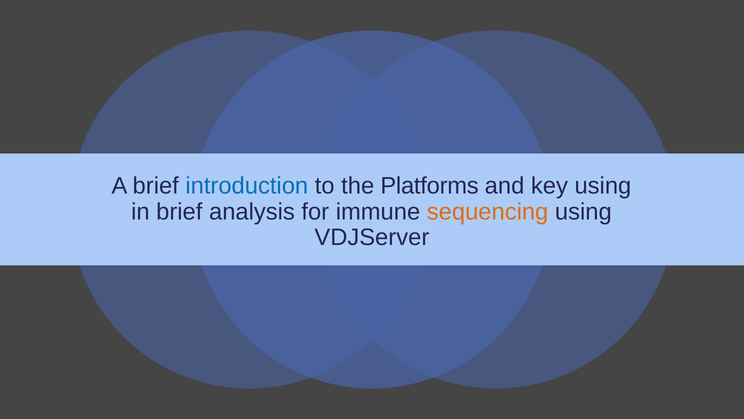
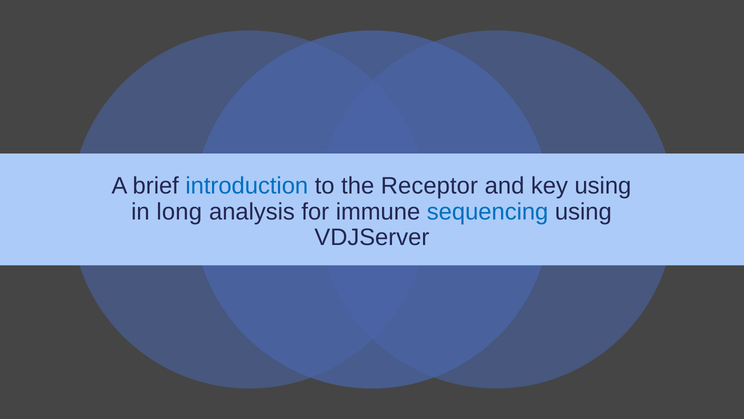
Platforms: Platforms -> Receptor
in brief: brief -> long
sequencing colour: orange -> blue
